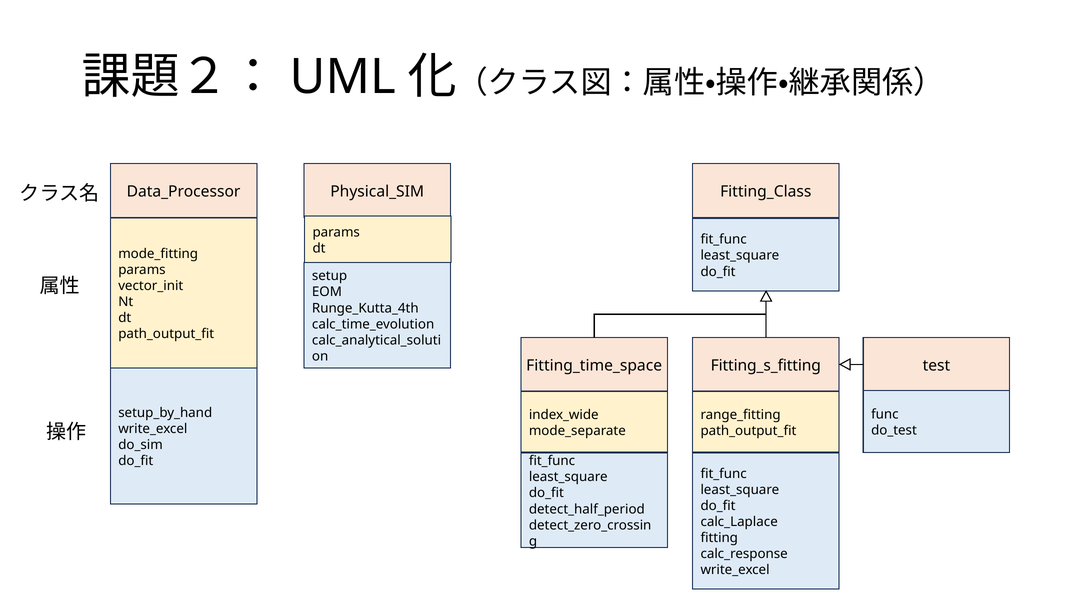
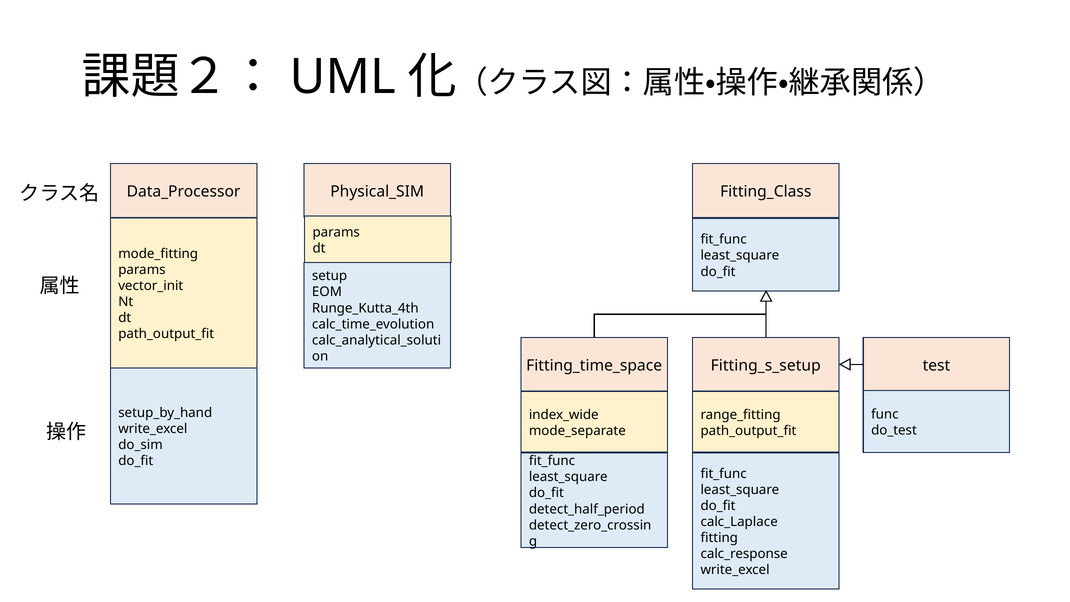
Fitting_s_fitting: Fitting_s_fitting -> Fitting_s_setup
